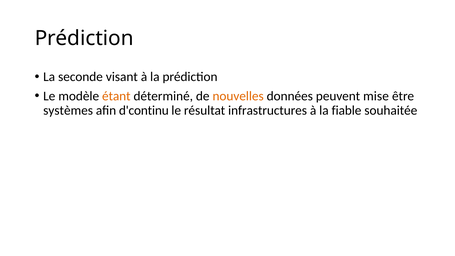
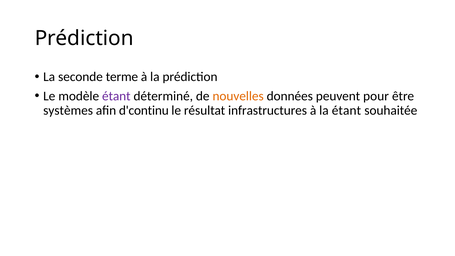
visant: visant -> terme
étant at (116, 96) colour: orange -> purple
mise: mise -> pour
la fiable: fiable -> étant
